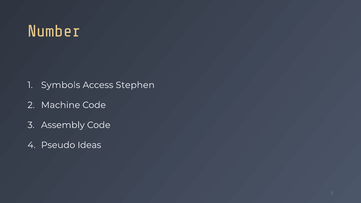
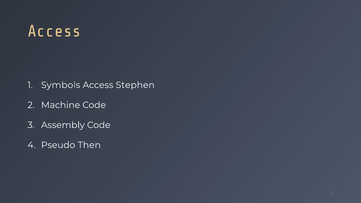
Number at (54, 31): Number -> Access
Ideas: Ideas -> Then
